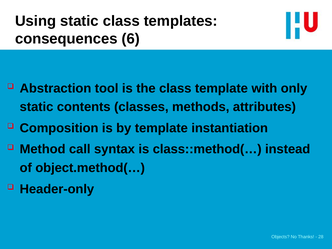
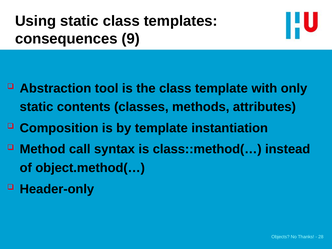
6: 6 -> 9
